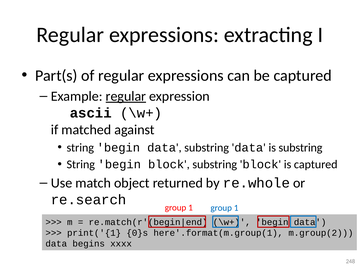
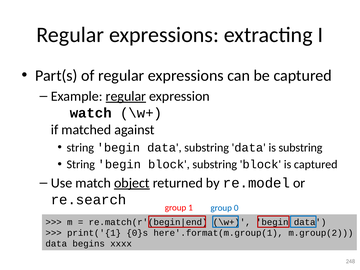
ascii: ascii -> watch
object underline: none -> present
re.whole: re.whole -> re.model
1 group 1: 1 -> 0
